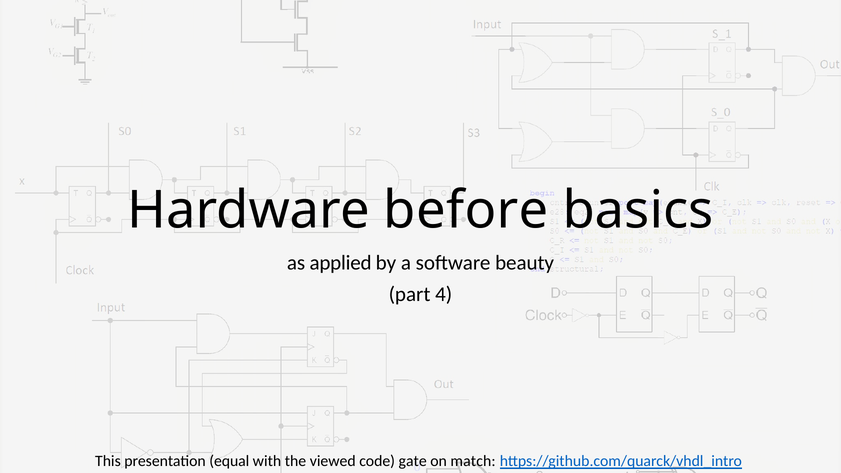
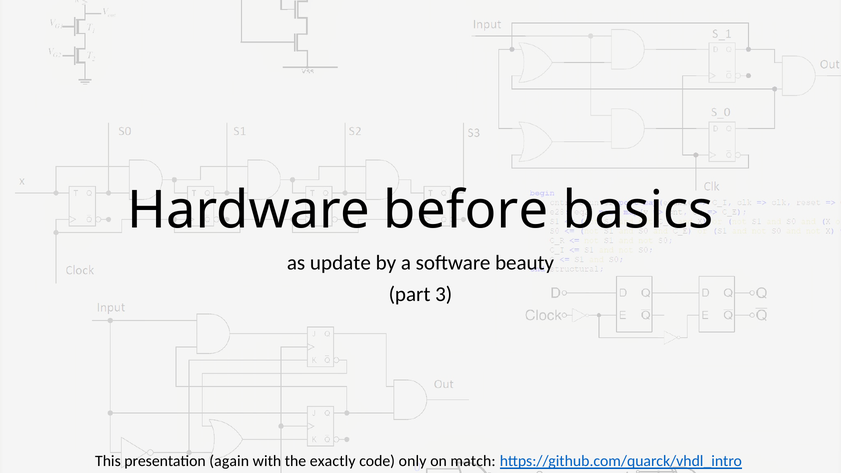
applied: applied -> update
4: 4 -> 3
equal: equal -> again
viewed: viewed -> exactly
gate: gate -> only
